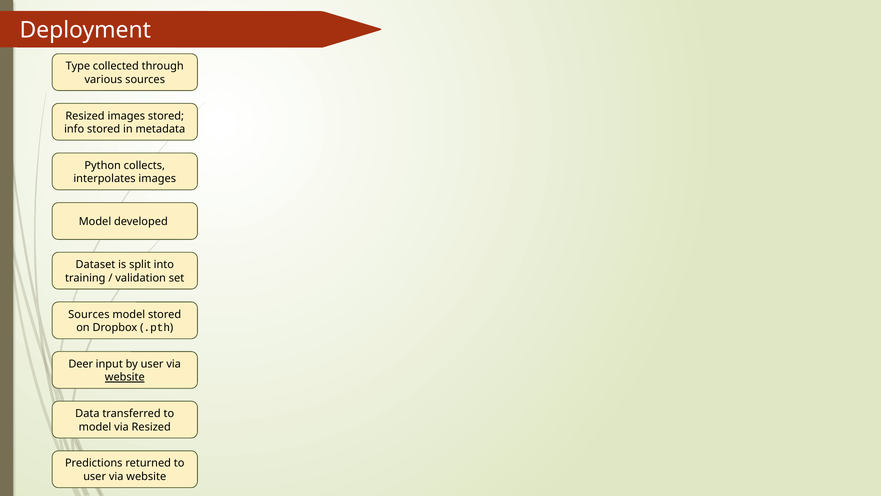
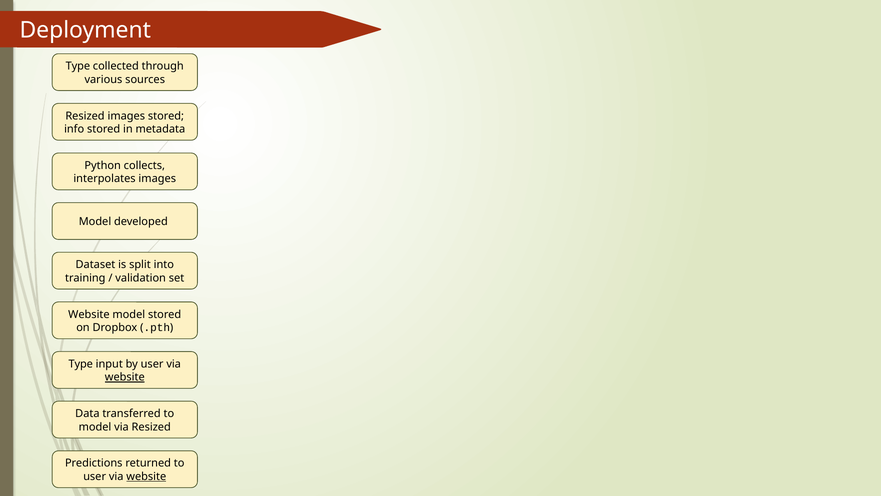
Sources at (89, 314): Sources -> Website
Deer at (81, 364): Deer -> Type
website at (146, 476) underline: none -> present
